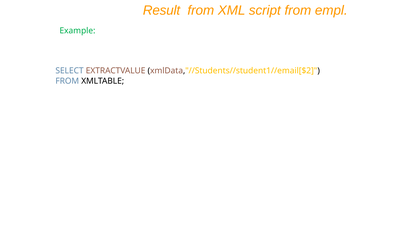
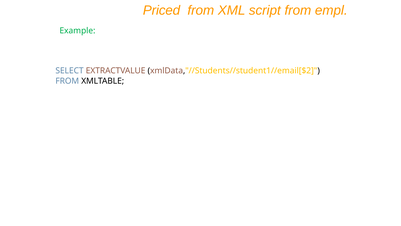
Result: Result -> Priced
